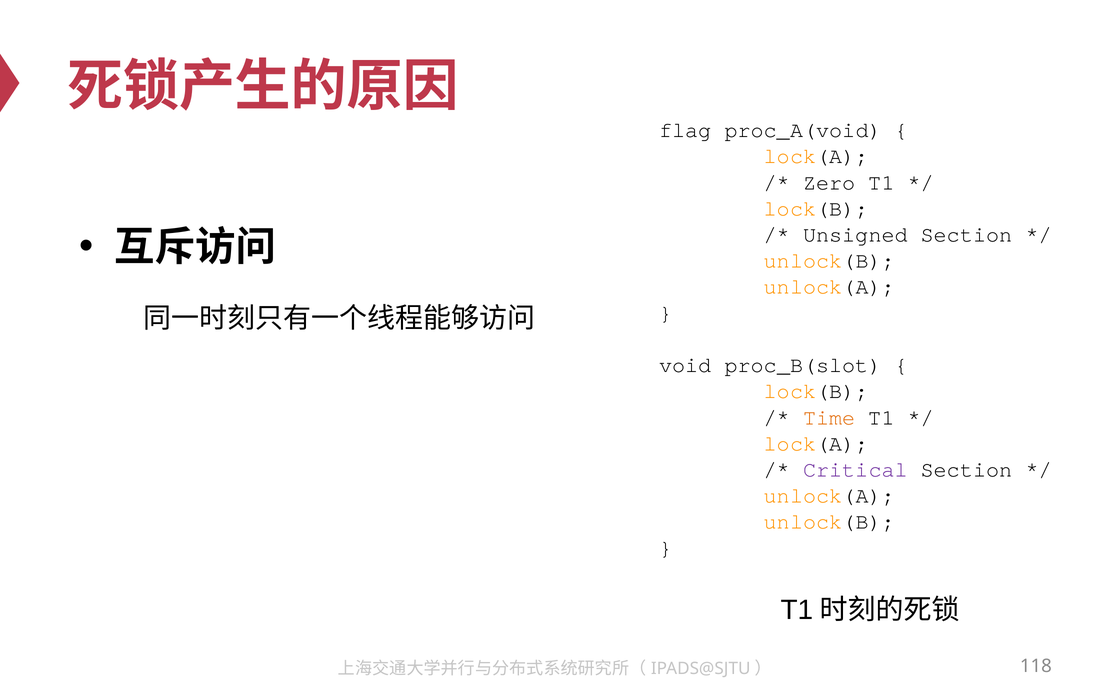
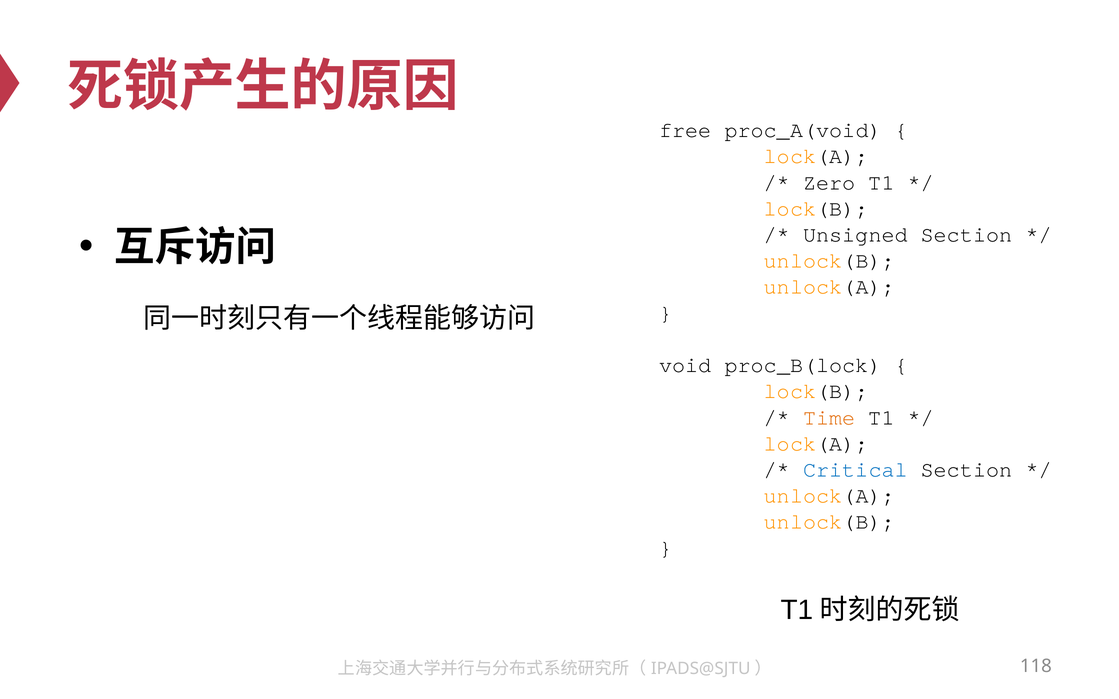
flag: flag -> free
proc_B(slot: proc_B(slot -> proc_B(lock
Critical colour: purple -> blue
